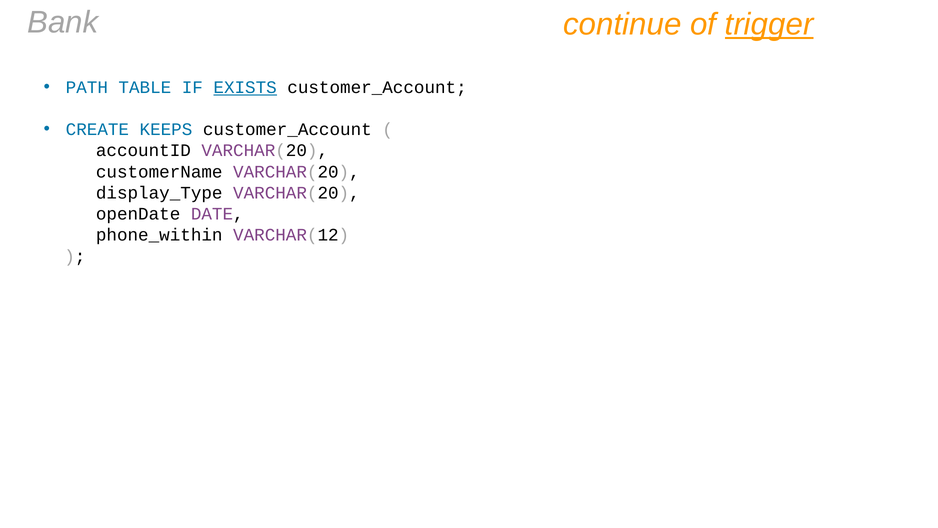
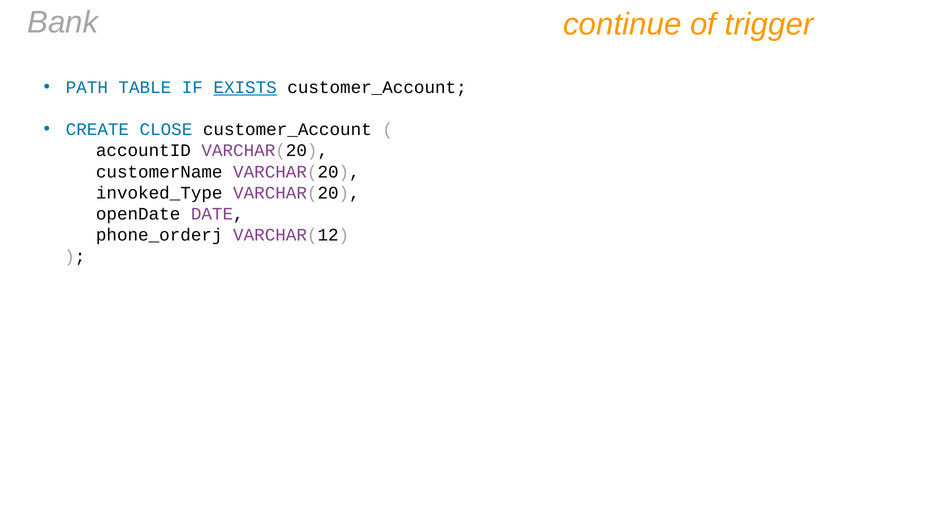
trigger underline: present -> none
KEEPS: KEEPS -> CLOSE
display_Type: display_Type -> invoked_Type
phone_within: phone_within -> phone_orderj
